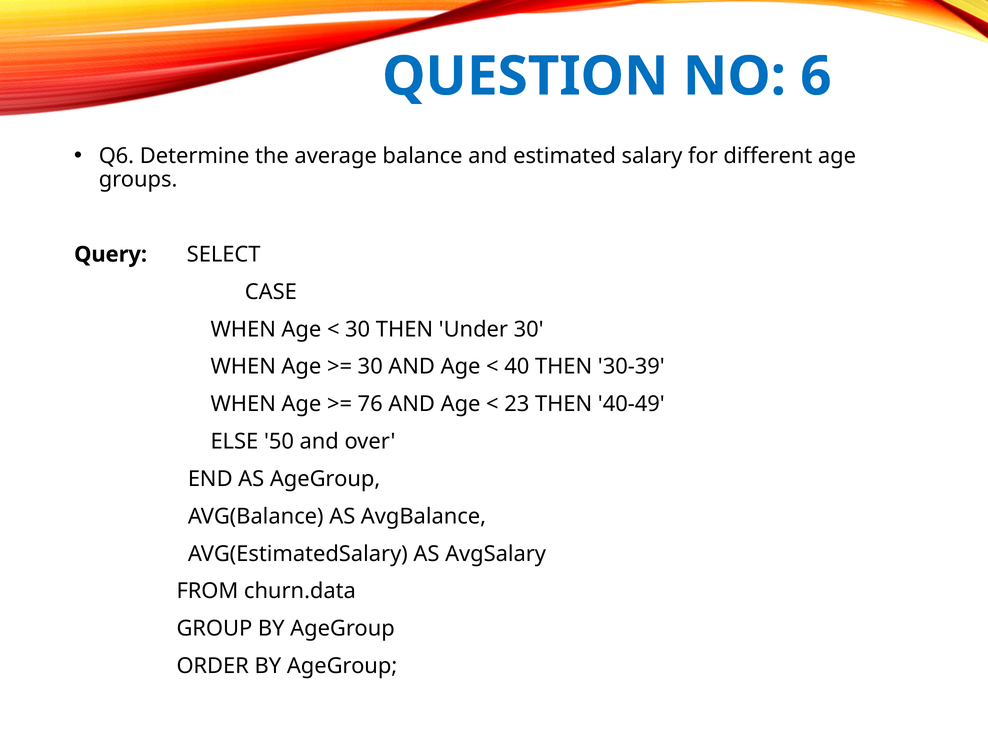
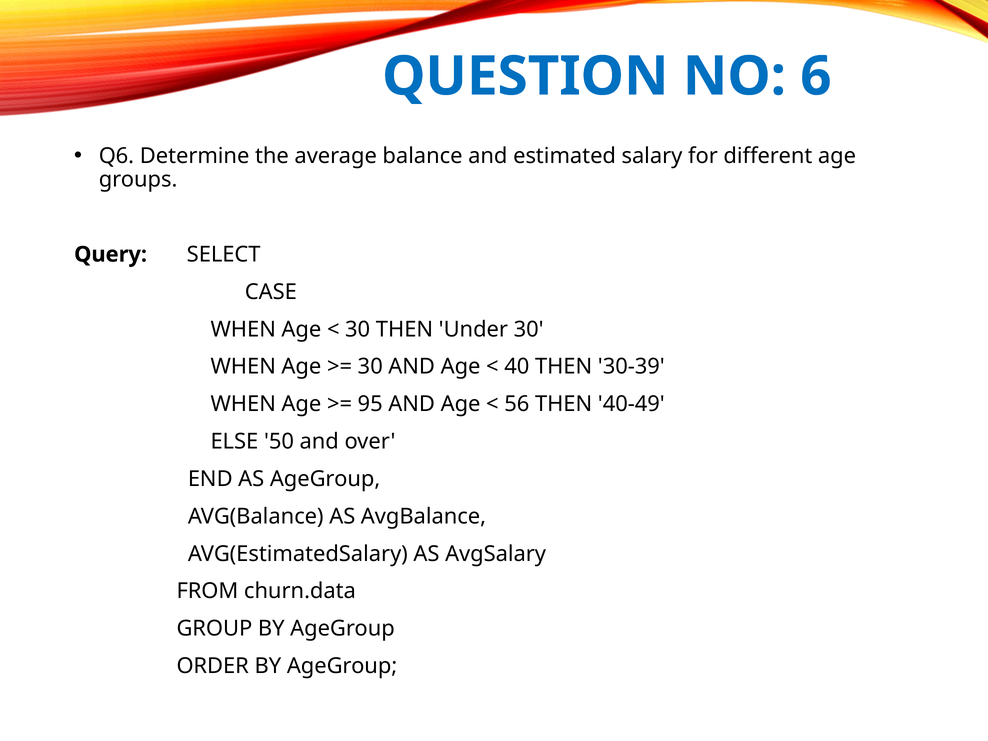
76: 76 -> 95
23: 23 -> 56
